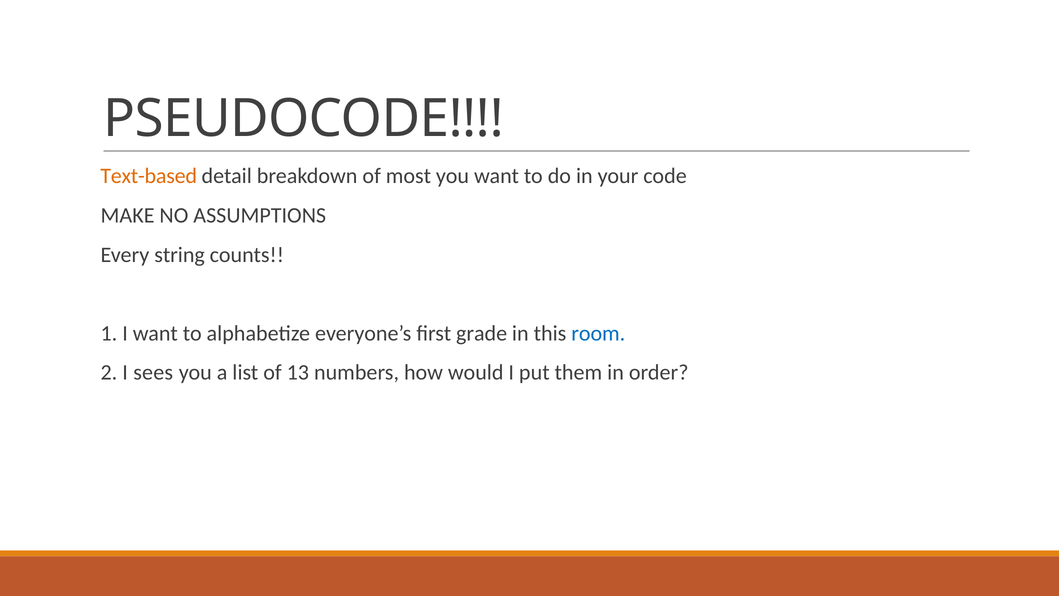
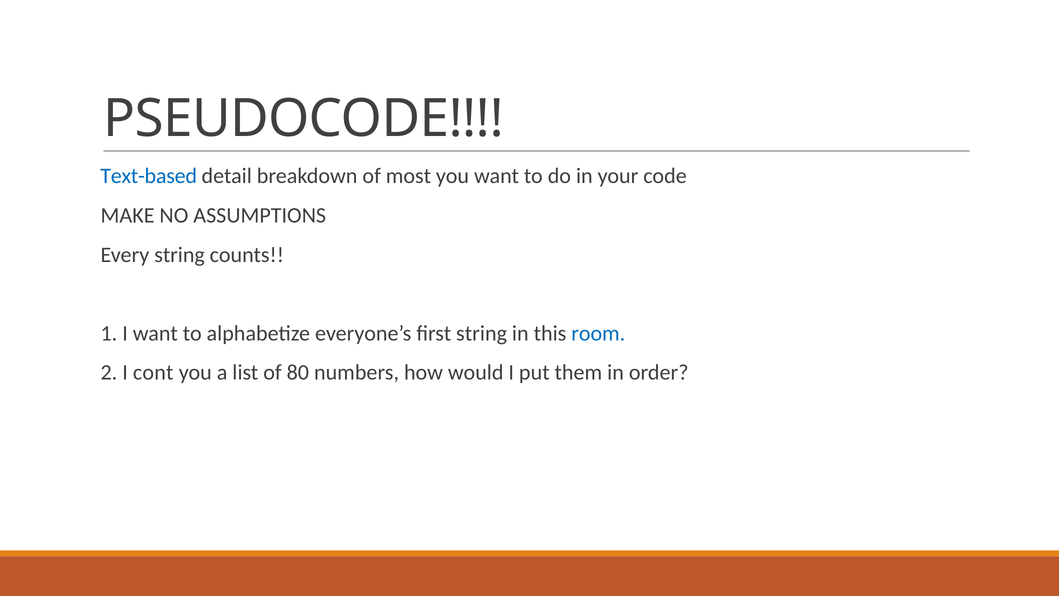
Text-based colour: orange -> blue
first grade: grade -> string
sees: sees -> cont
13: 13 -> 80
